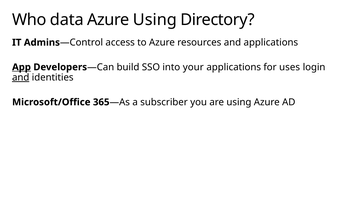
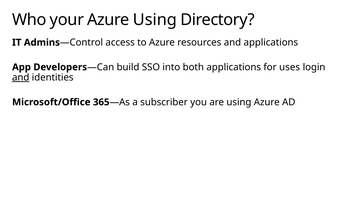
data: data -> your
App underline: present -> none
your: your -> both
